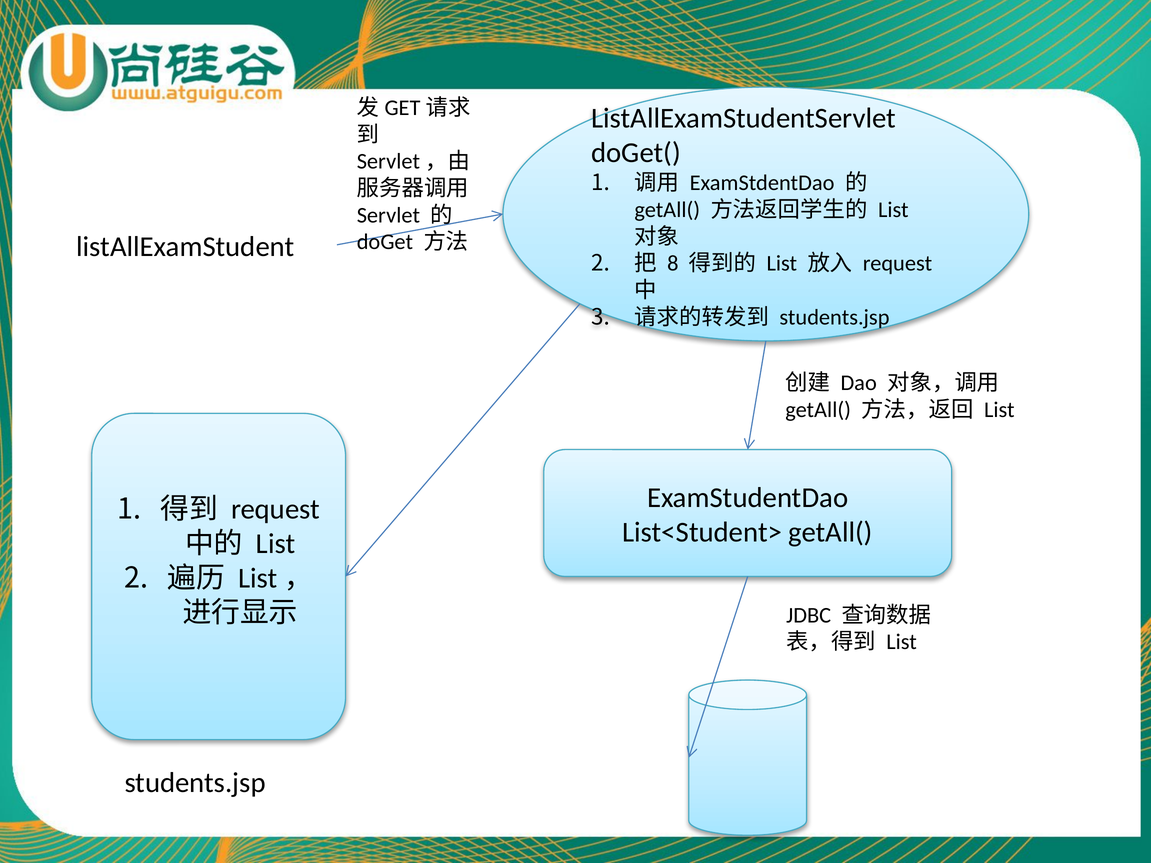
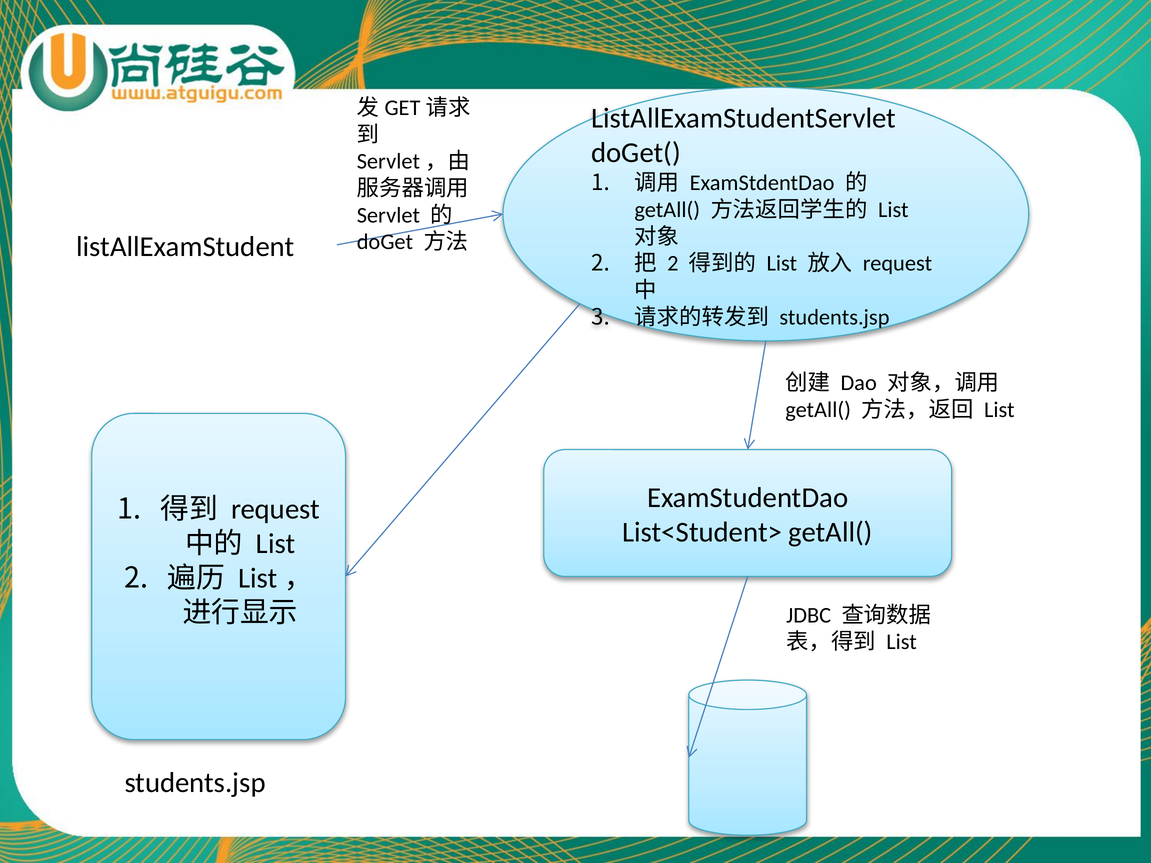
8 at (673, 264): 8 -> 2
